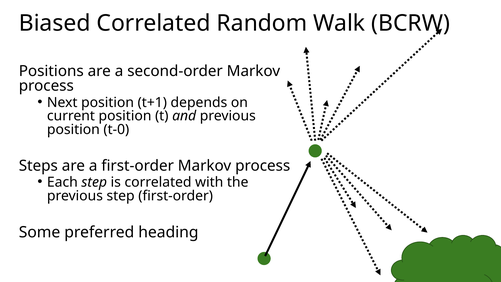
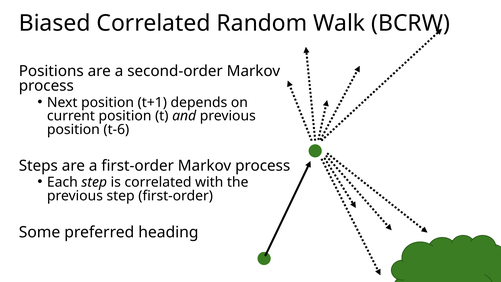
t-0: t-0 -> t-6
